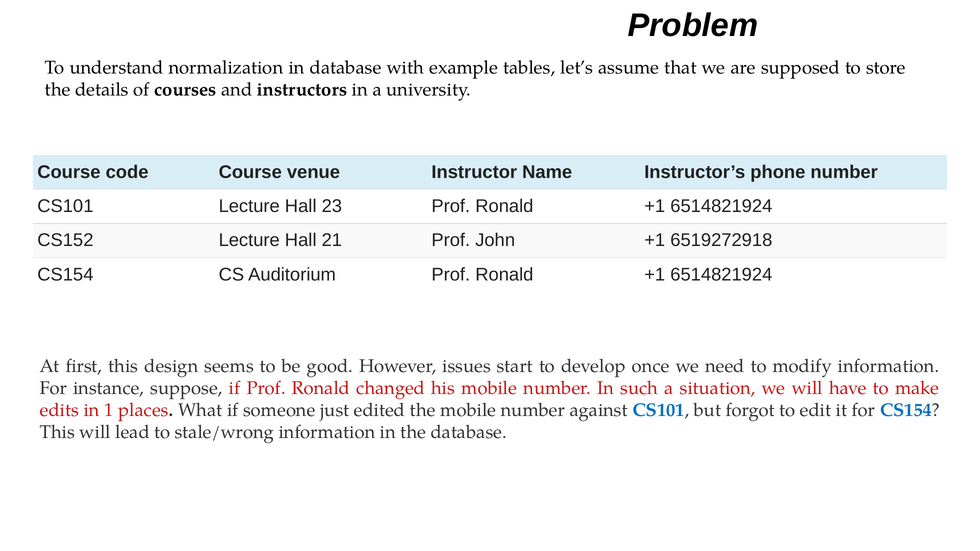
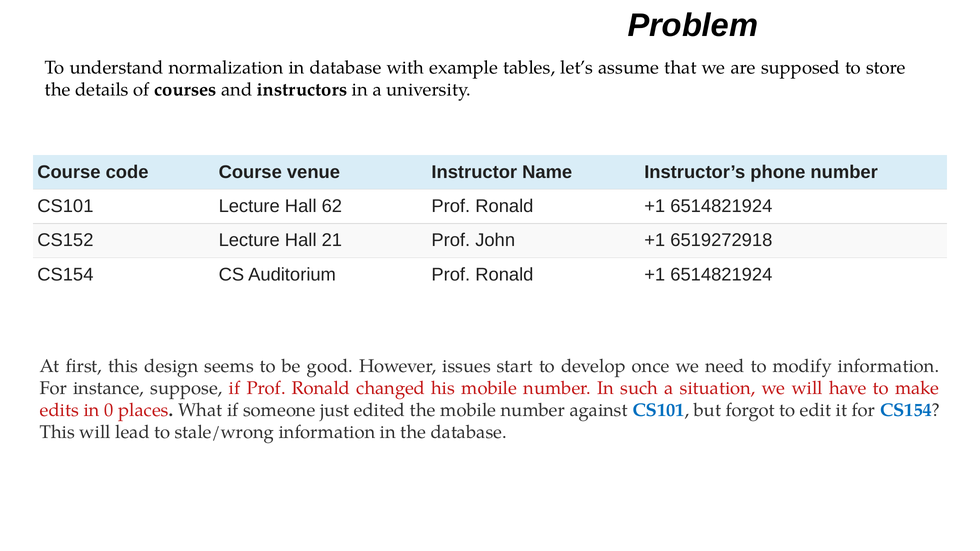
23: 23 -> 62
1: 1 -> 0
